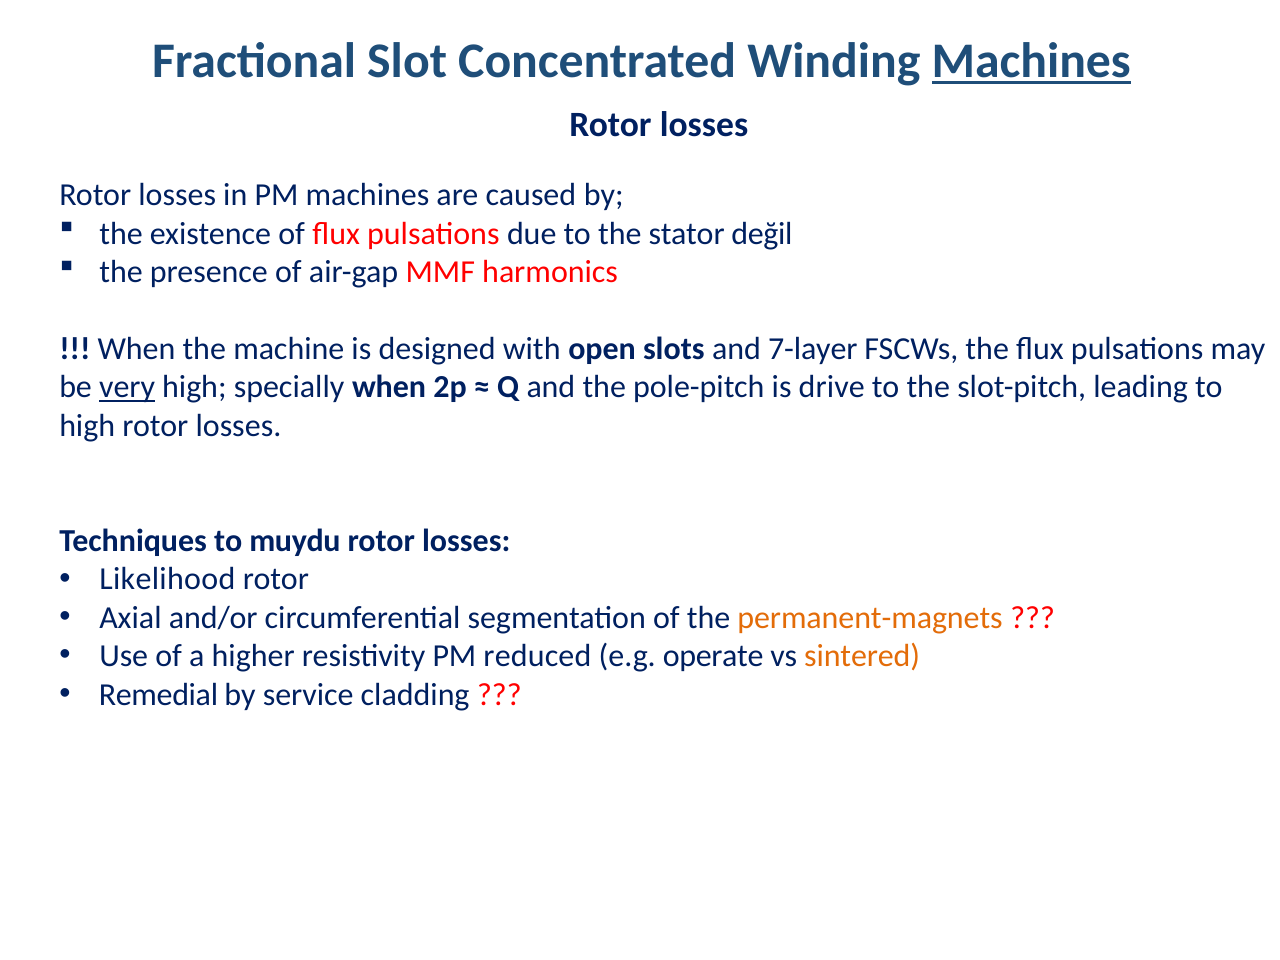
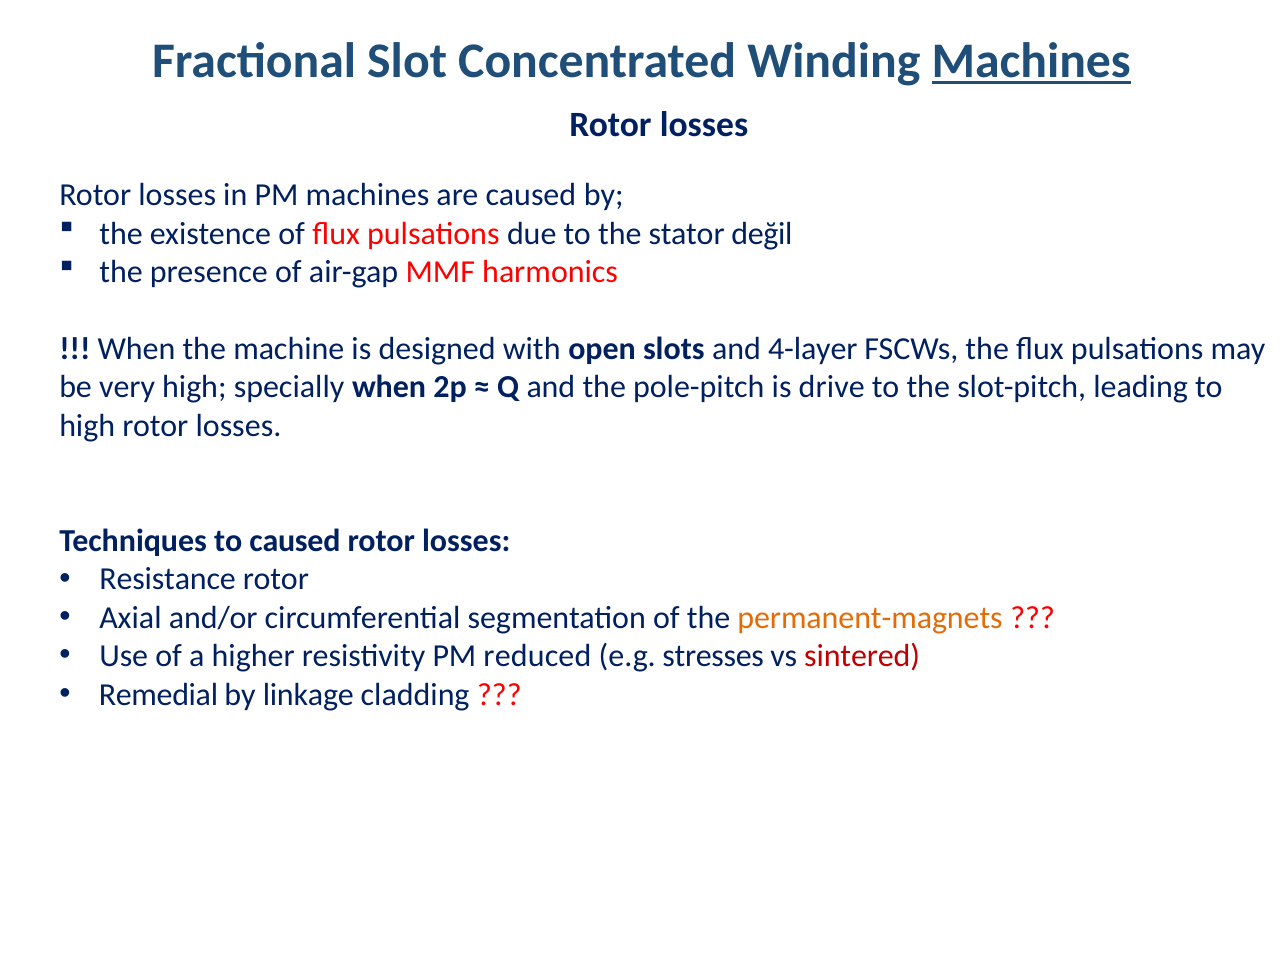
7-layer: 7-layer -> 4-layer
very underline: present -> none
to muydu: muydu -> caused
Likelihood: Likelihood -> Resistance
operate: operate -> stresses
sintered colour: orange -> red
service: service -> linkage
